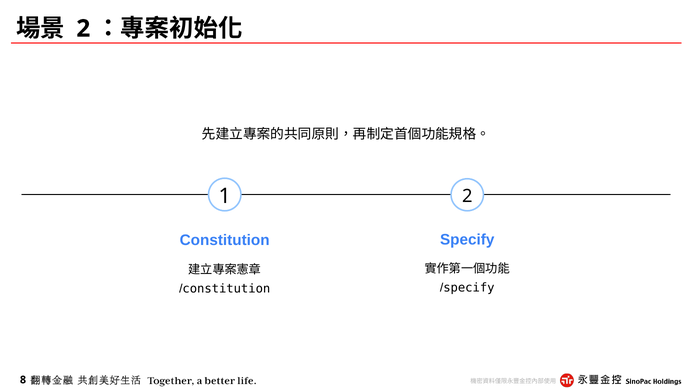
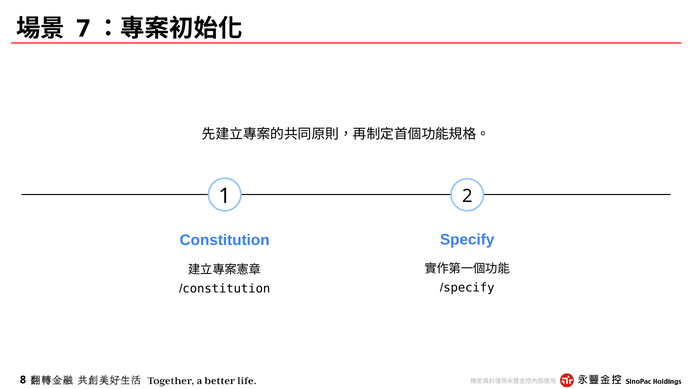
2 at (83, 29): 2 -> 7
